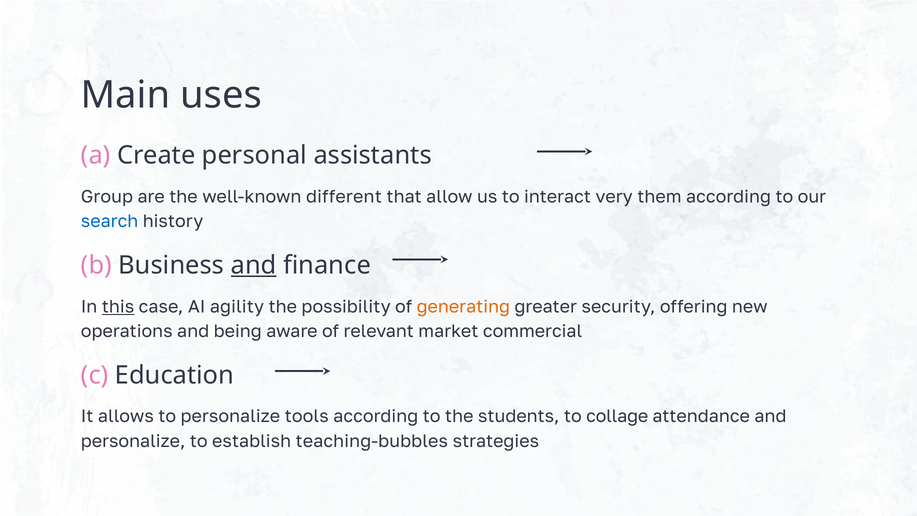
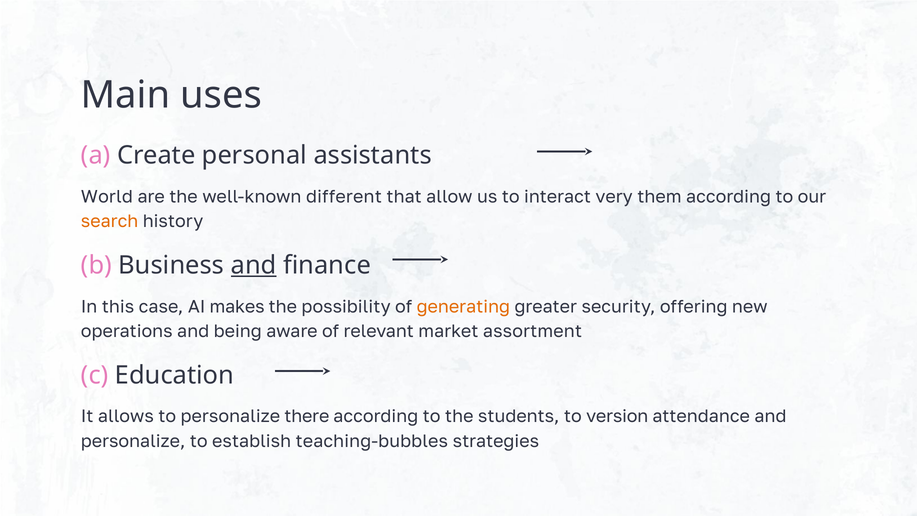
Group: Group -> World
search colour: blue -> orange
this underline: present -> none
agility: agility -> makes
commercial: commercial -> assortment
tools: tools -> there
collage: collage -> version
